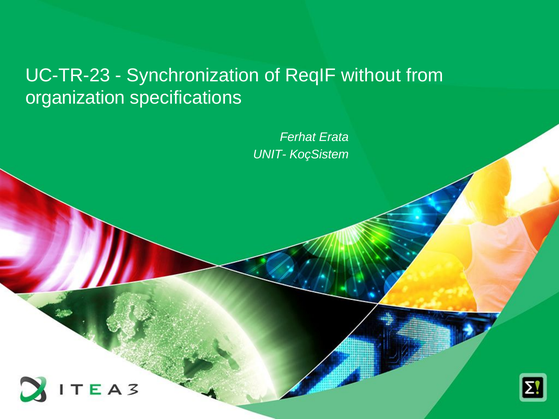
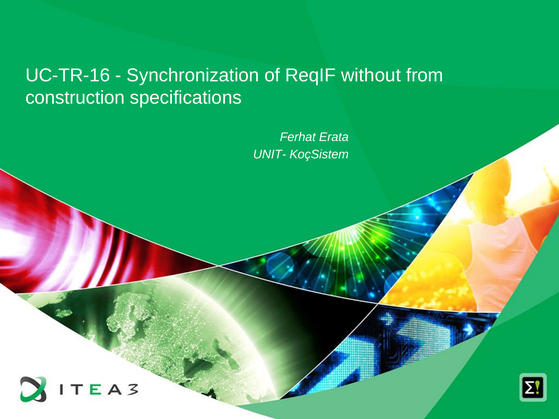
UC-TR-23: UC-TR-23 -> UC-TR-16
organization: organization -> construction
